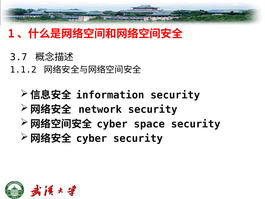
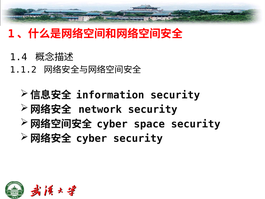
3.7: 3.7 -> 1.4
